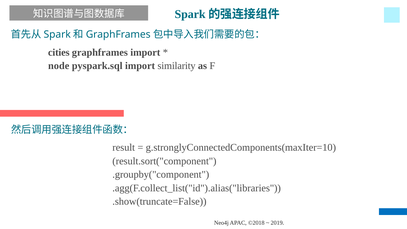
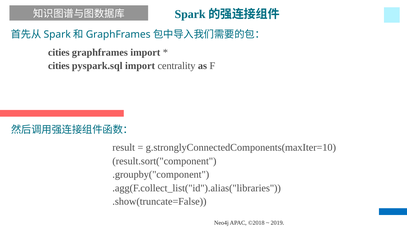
node at (59, 66): node -> cities
similarity: similarity -> centrality
